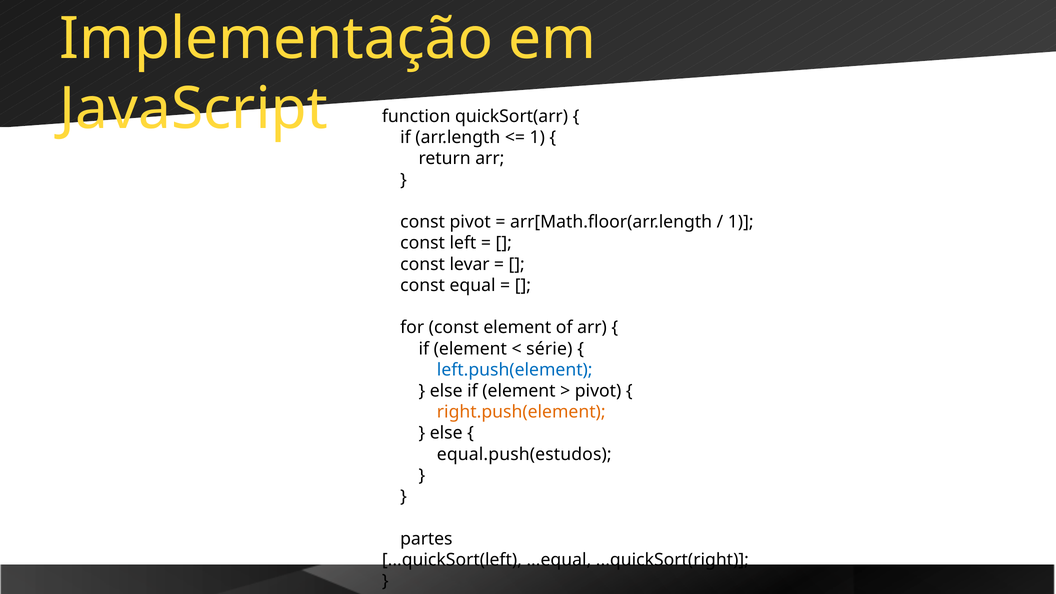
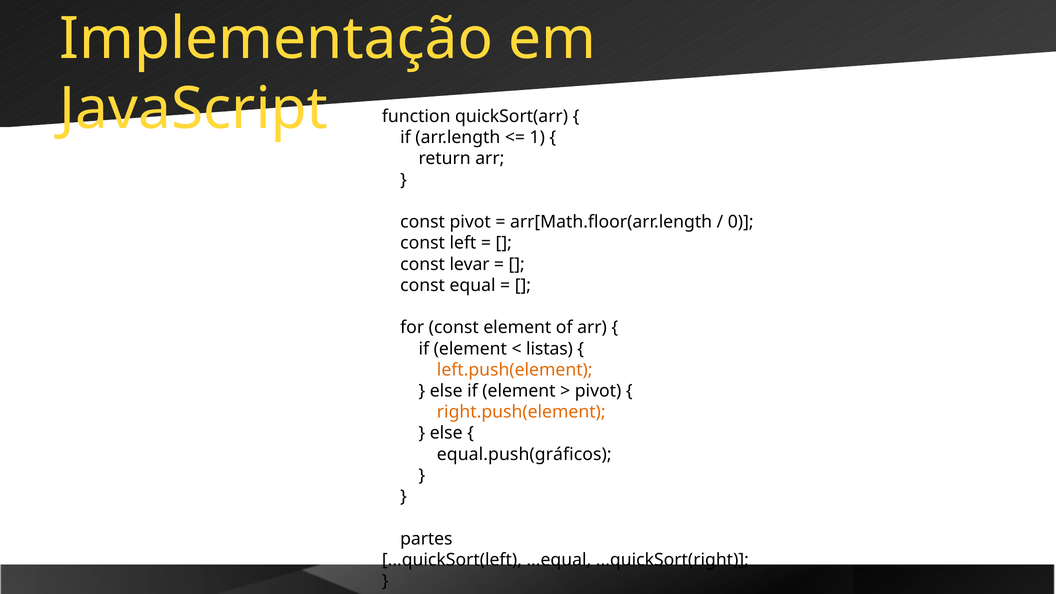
1 at (741, 222): 1 -> 0
série: série -> listas
left.push(element colour: blue -> orange
equal.push(estudos: equal.push(estudos -> equal.push(gráficos
